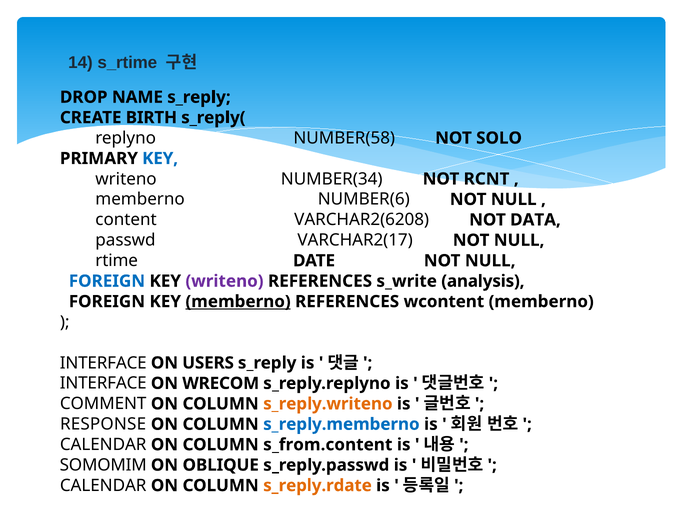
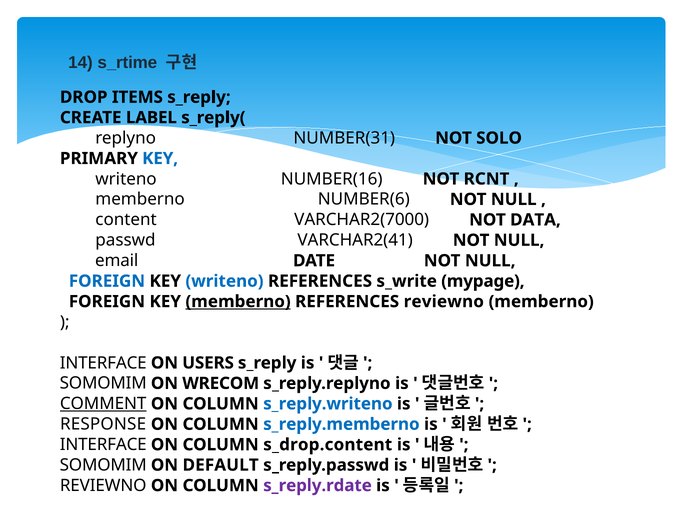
NAME: NAME -> ITEMS
BIRTH: BIRTH -> LABEL
NUMBER(58: NUMBER(58 -> NUMBER(31
NUMBER(34: NUMBER(34 -> NUMBER(16
VARCHAR2(6208: VARCHAR2(6208 -> VARCHAR2(7000
VARCHAR2(17: VARCHAR2(17 -> VARCHAR2(41
rtime: rtime -> email
writeno at (224, 281) colour: purple -> blue
analysis: analysis -> mypage
REFERENCES wcontent: wcontent -> reviewno
INTERFACE at (103, 384): INTERFACE -> SOMOMIM
COMMENT underline: none -> present
s_reply.writeno colour: orange -> blue
CALENDAR at (103, 445): CALENDAR -> INTERFACE
s_from.content: s_from.content -> s_drop.content
OBLIQUE: OBLIQUE -> DEFAULT
CALENDAR at (103, 486): CALENDAR -> REVIEWNO
s_reply.rdate colour: orange -> purple
